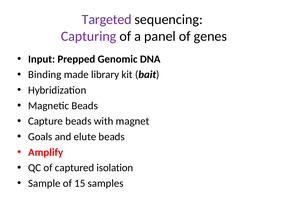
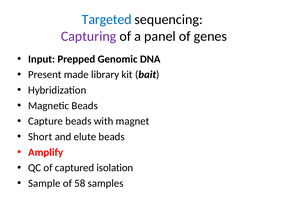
Targeted colour: purple -> blue
Binding: Binding -> Present
Goals: Goals -> Short
15: 15 -> 58
